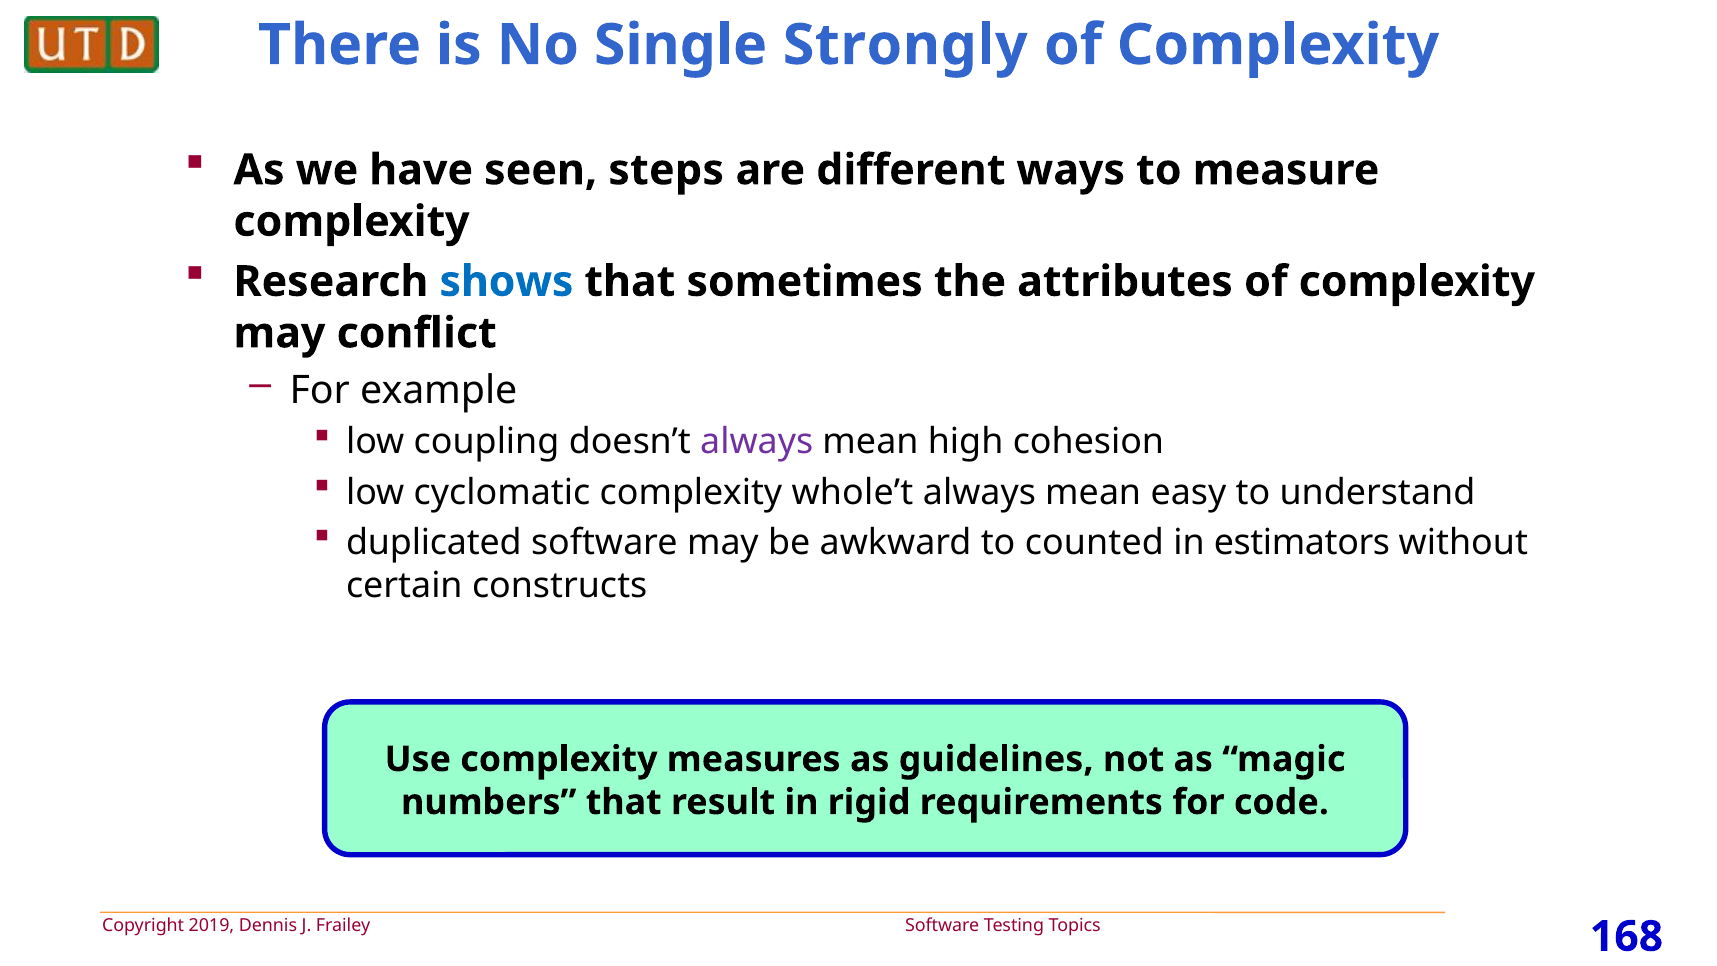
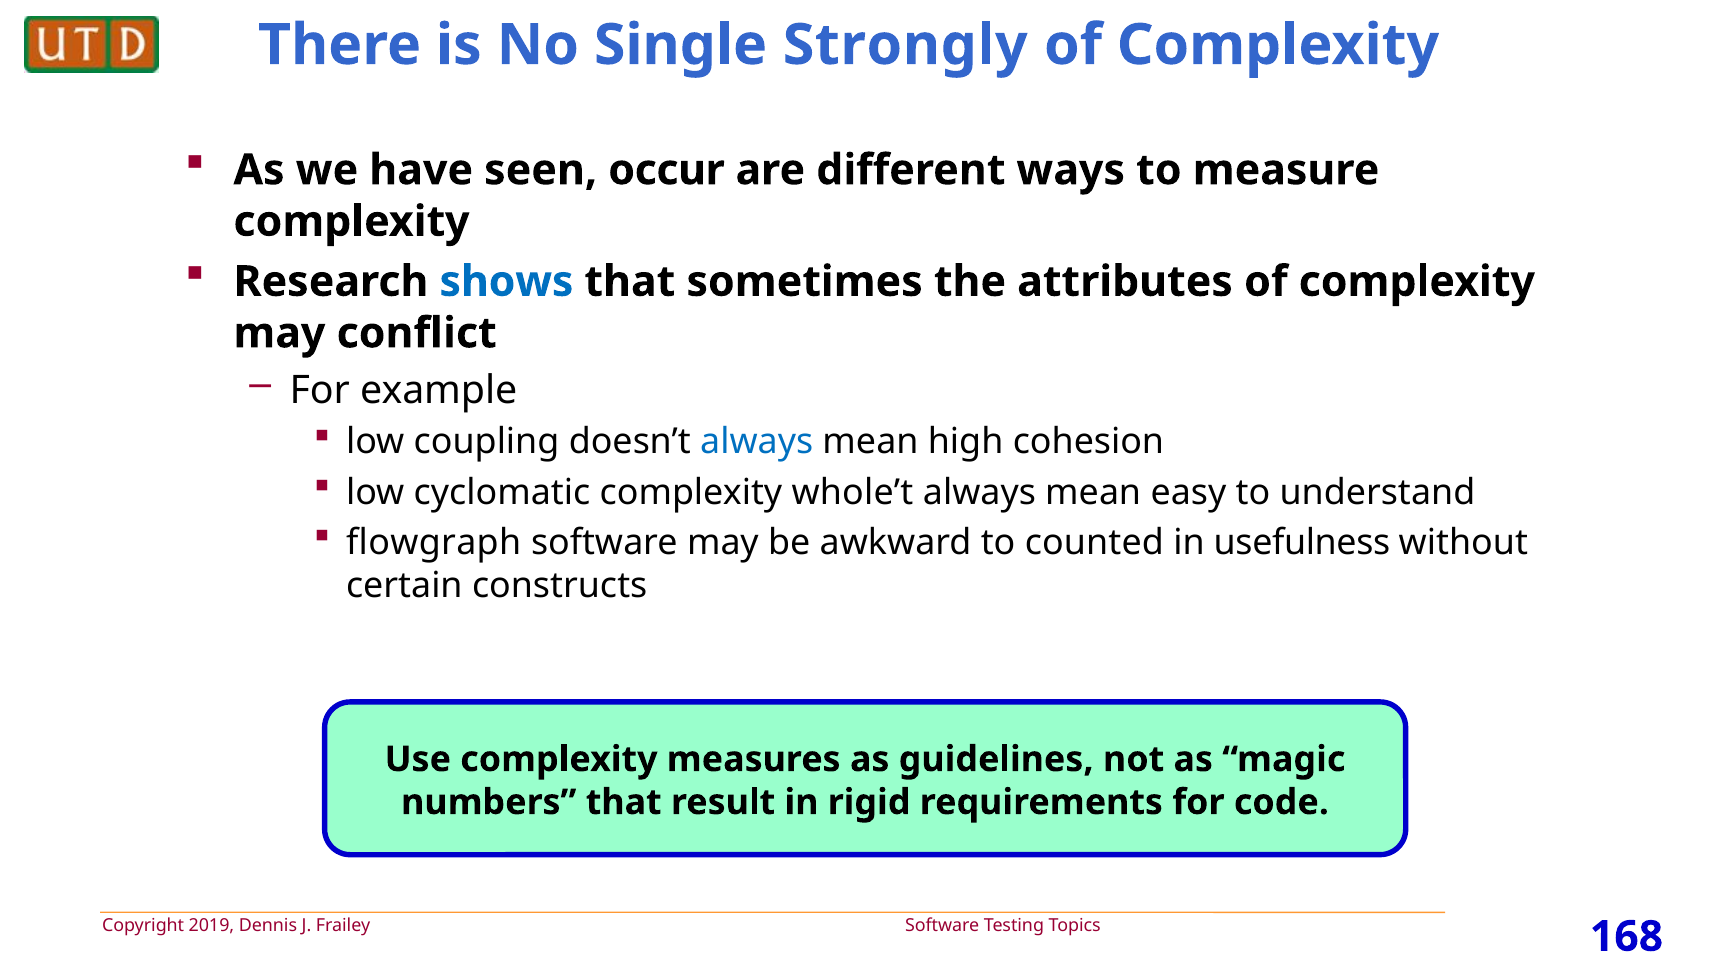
steps: steps -> occur
always at (757, 442) colour: purple -> blue
duplicated: duplicated -> flowgraph
estimators: estimators -> usefulness
